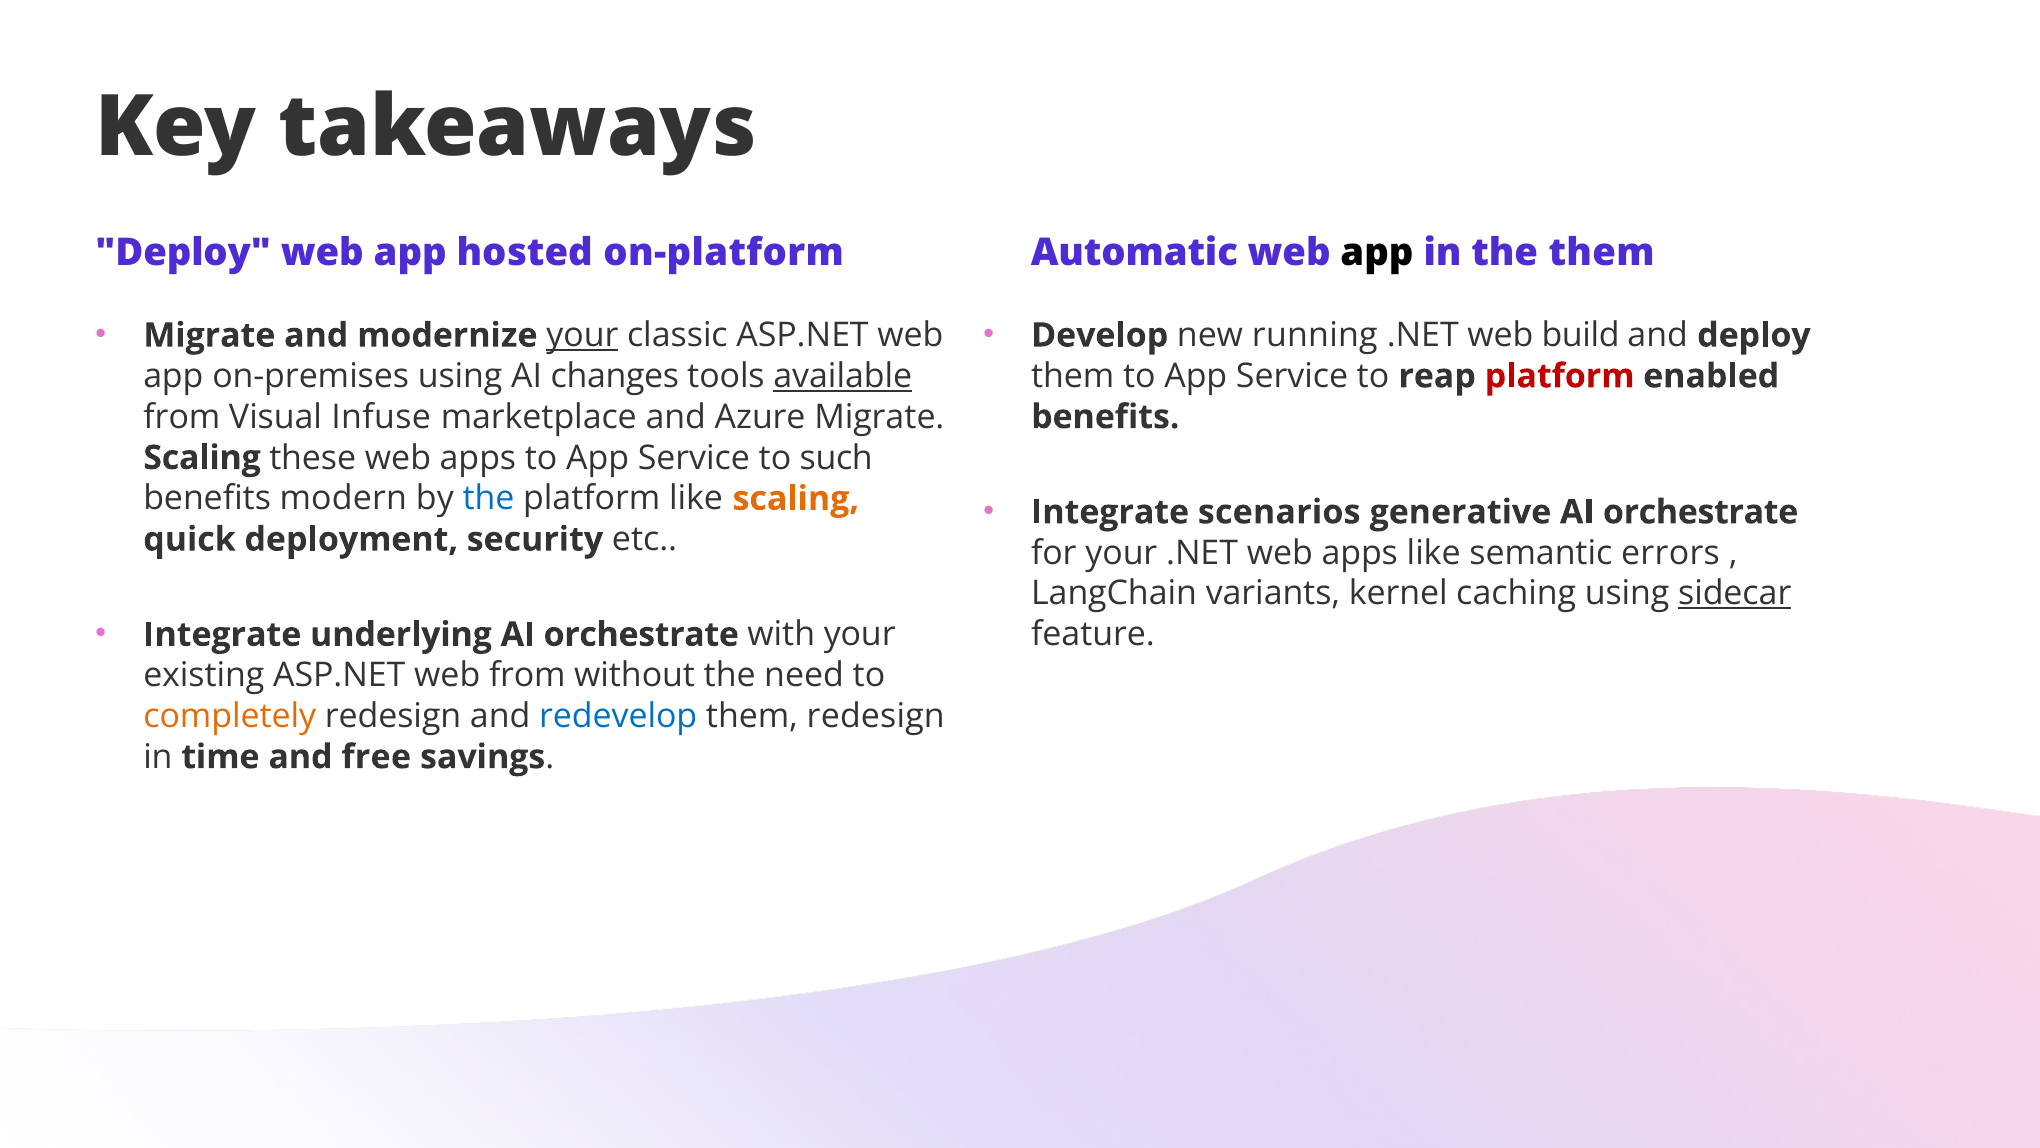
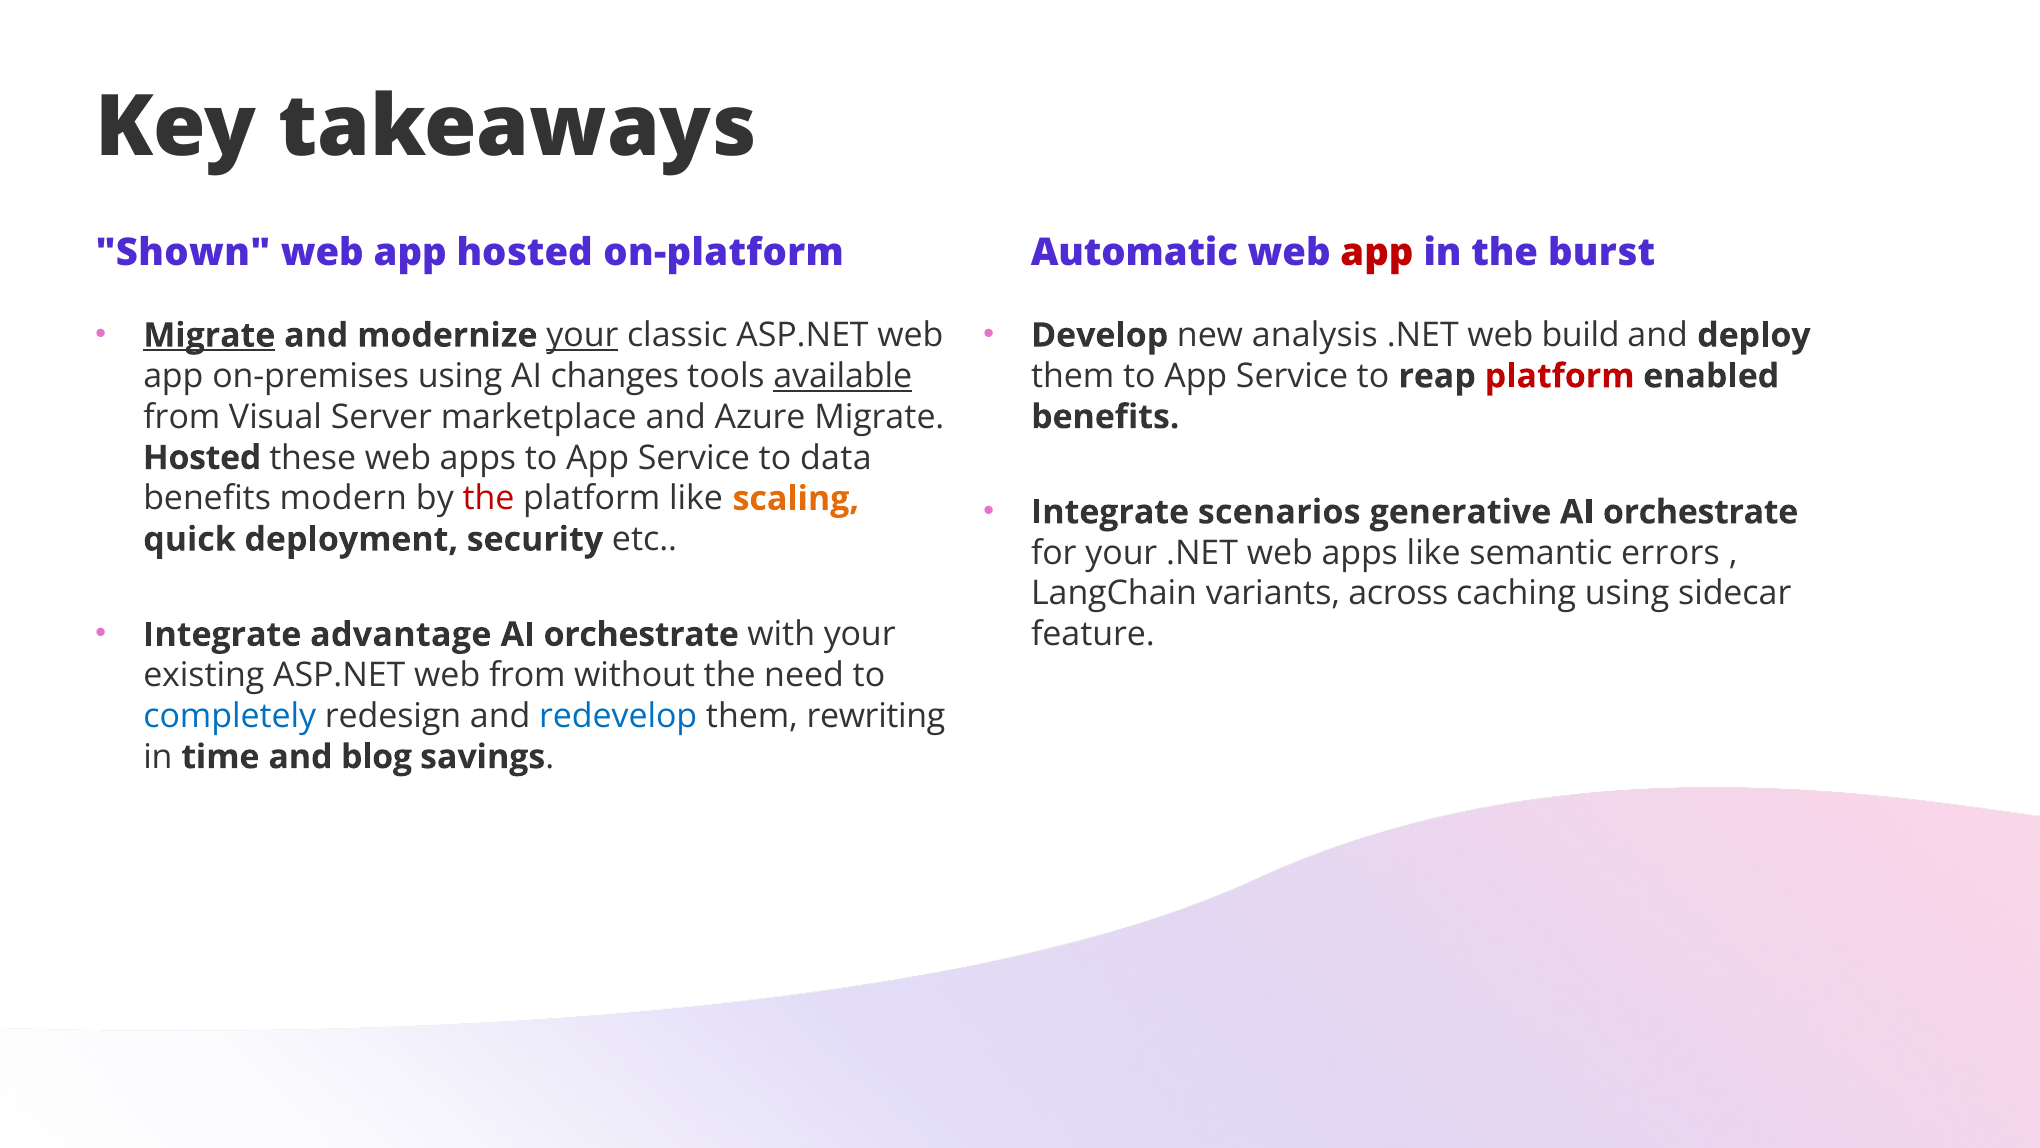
Deploy at (183, 252): Deploy -> Shown
app at (1377, 252) colour: black -> red
the them: them -> burst
Migrate at (209, 335) underline: none -> present
running: running -> analysis
Infuse: Infuse -> Server
Scaling at (202, 458): Scaling -> Hosted
such: such -> data
the at (489, 498) colour: blue -> red
kernel: kernel -> across
sidecar underline: present -> none
underlying: underlying -> advantage
completely colour: orange -> blue
them redesign: redesign -> rewriting
free: free -> blog
